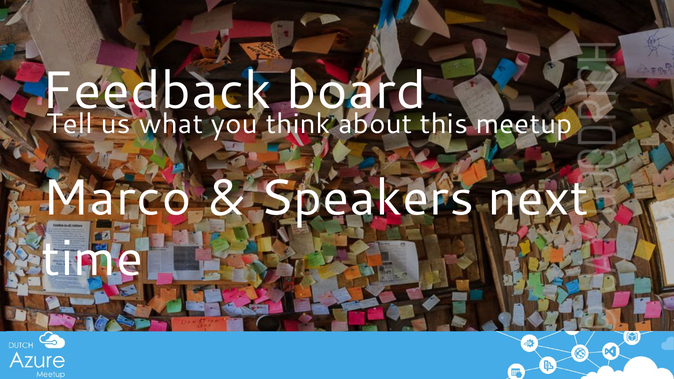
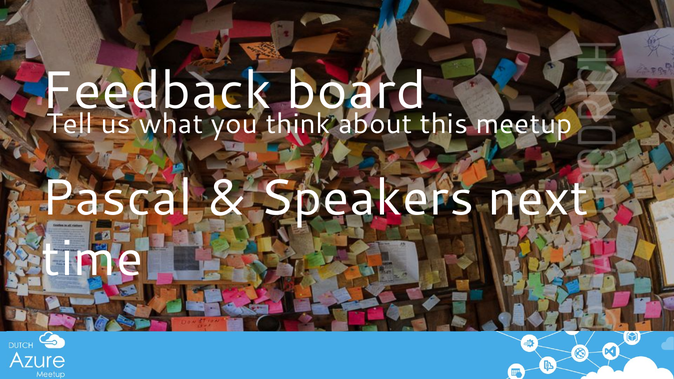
Marco: Marco -> Pascal
